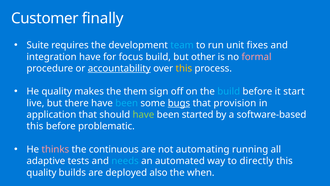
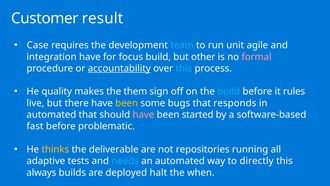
finally: finally -> result
Suite: Suite -> Case
fixes: fixes -> agile
this at (184, 68) colour: yellow -> light blue
start: start -> rules
been at (127, 103) colour: light blue -> yellow
bugs underline: present -> none
provision: provision -> responds
application at (51, 114): application -> automated
have at (143, 114) colour: light green -> pink
this at (35, 126): this -> fast
thinks colour: pink -> yellow
continuous: continuous -> deliverable
automating: automating -> repositories
quality at (41, 172): quality -> always
also: also -> halt
